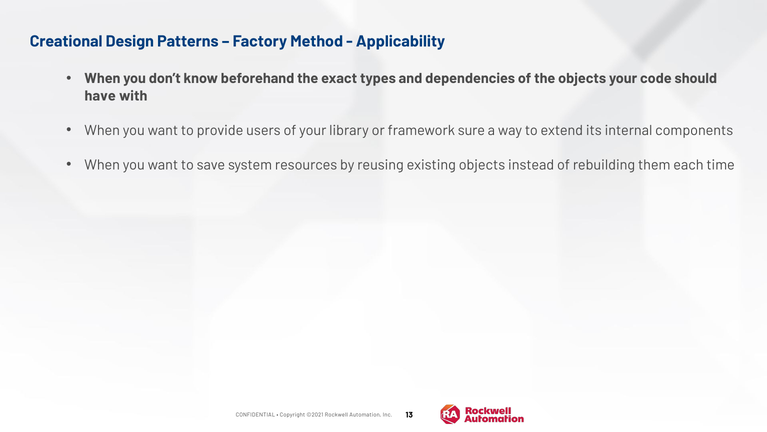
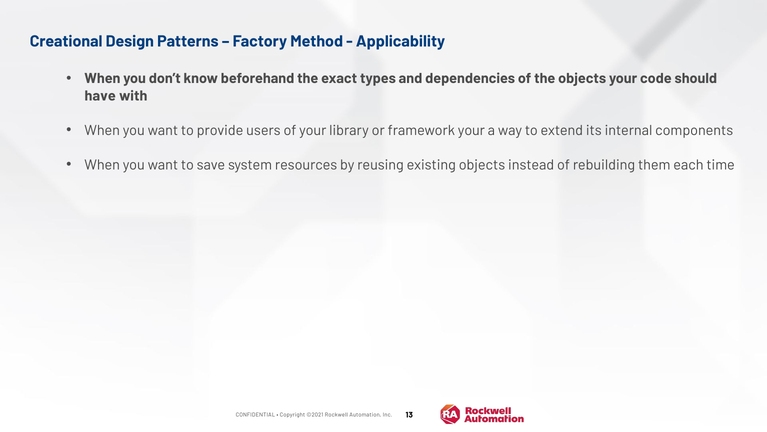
framework sure: sure -> your
